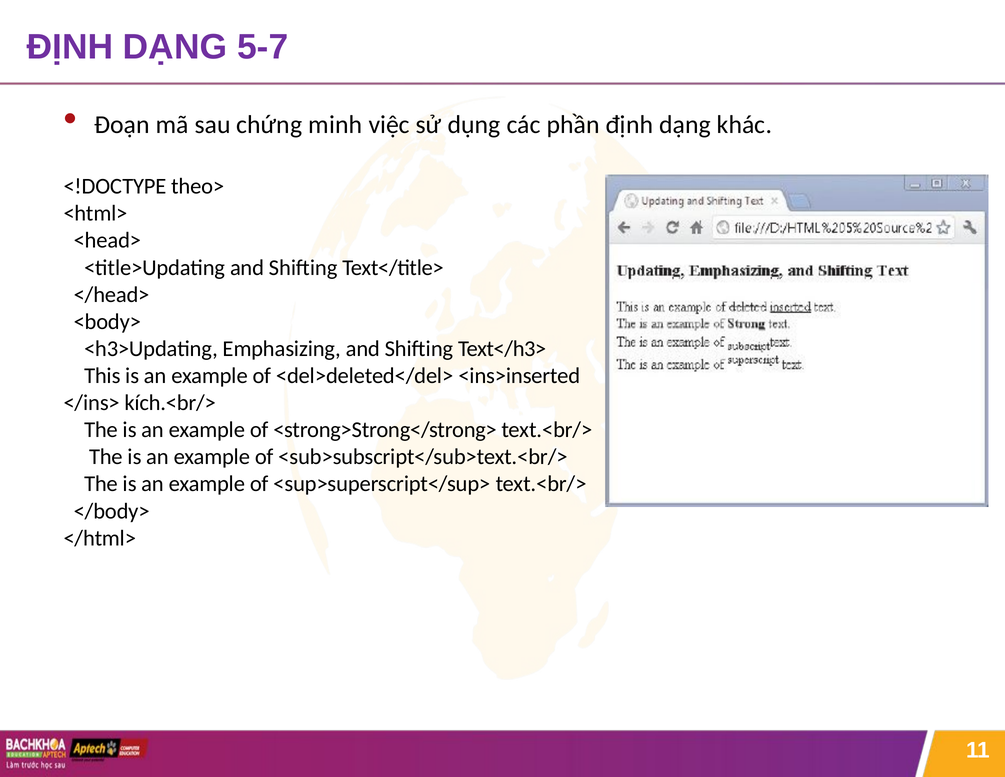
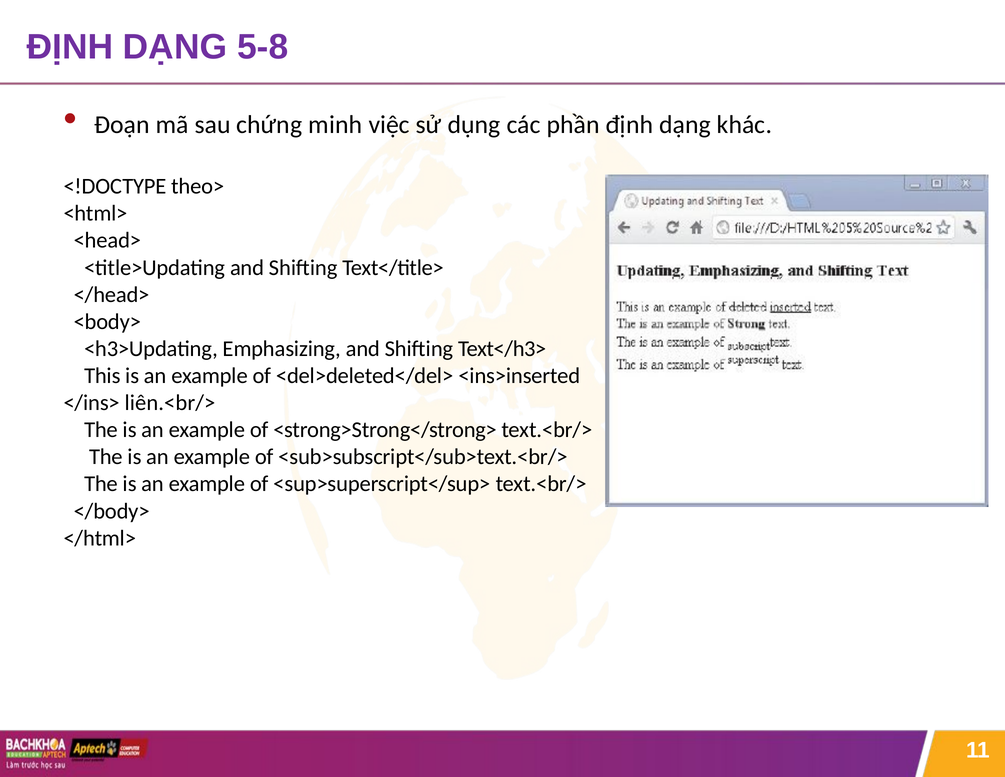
5-7: 5-7 -> 5-8
kích.<br/>: kích.<br/> -> liên.<br/>
